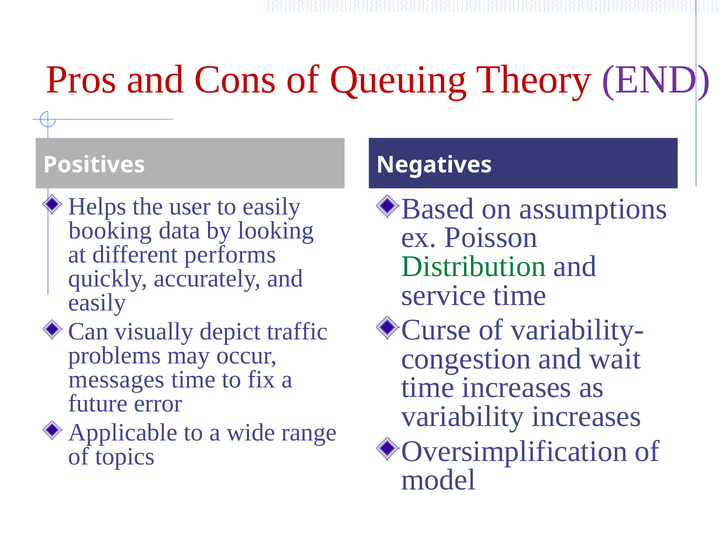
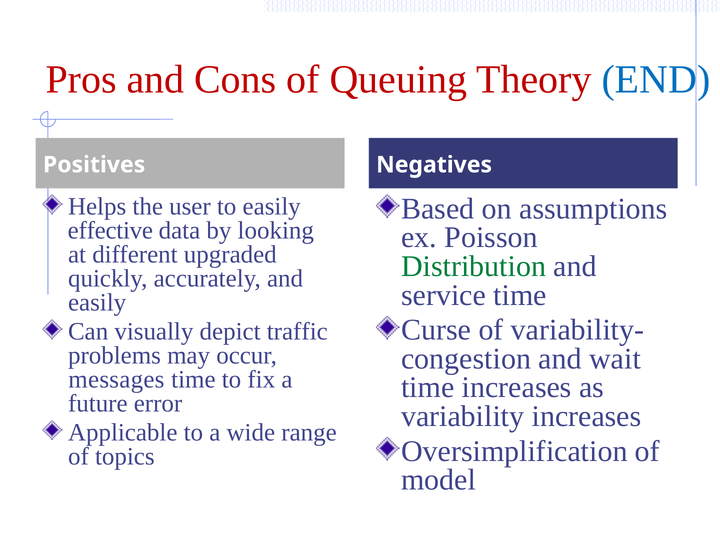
END colour: purple -> blue
booking: booking -> effective
performs: performs -> upgraded
